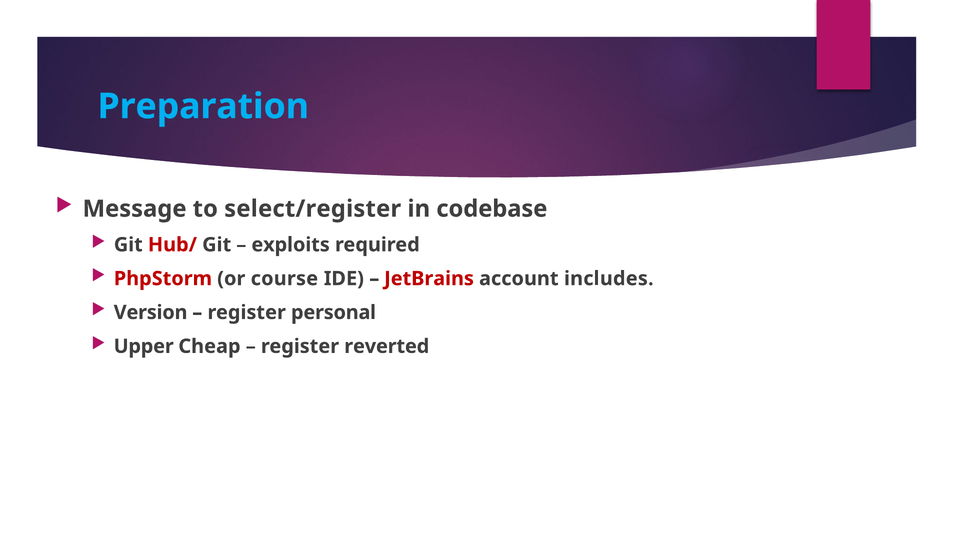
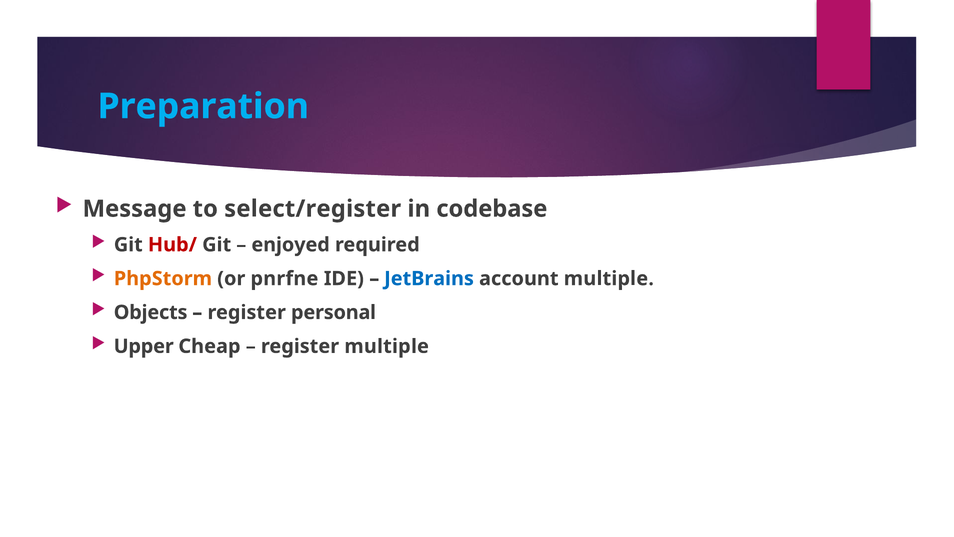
exploits: exploits -> enjoyed
PhpStorm colour: red -> orange
course: course -> pnrfne
JetBrains colour: red -> blue
account includes: includes -> multiple
Version: Version -> Objects
register reverted: reverted -> multiple
